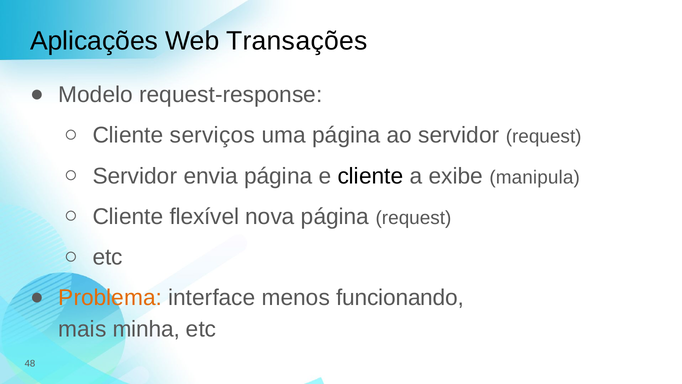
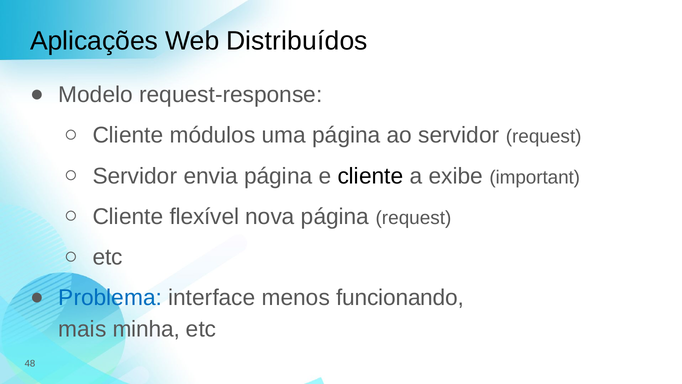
Transações: Transações -> Distribuídos
serviços: serviços -> módulos
manipula: manipula -> important
Problema colour: orange -> blue
